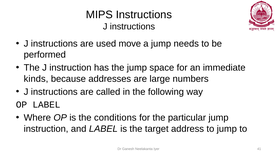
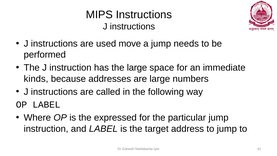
the jump: jump -> large
conditions: conditions -> expressed
